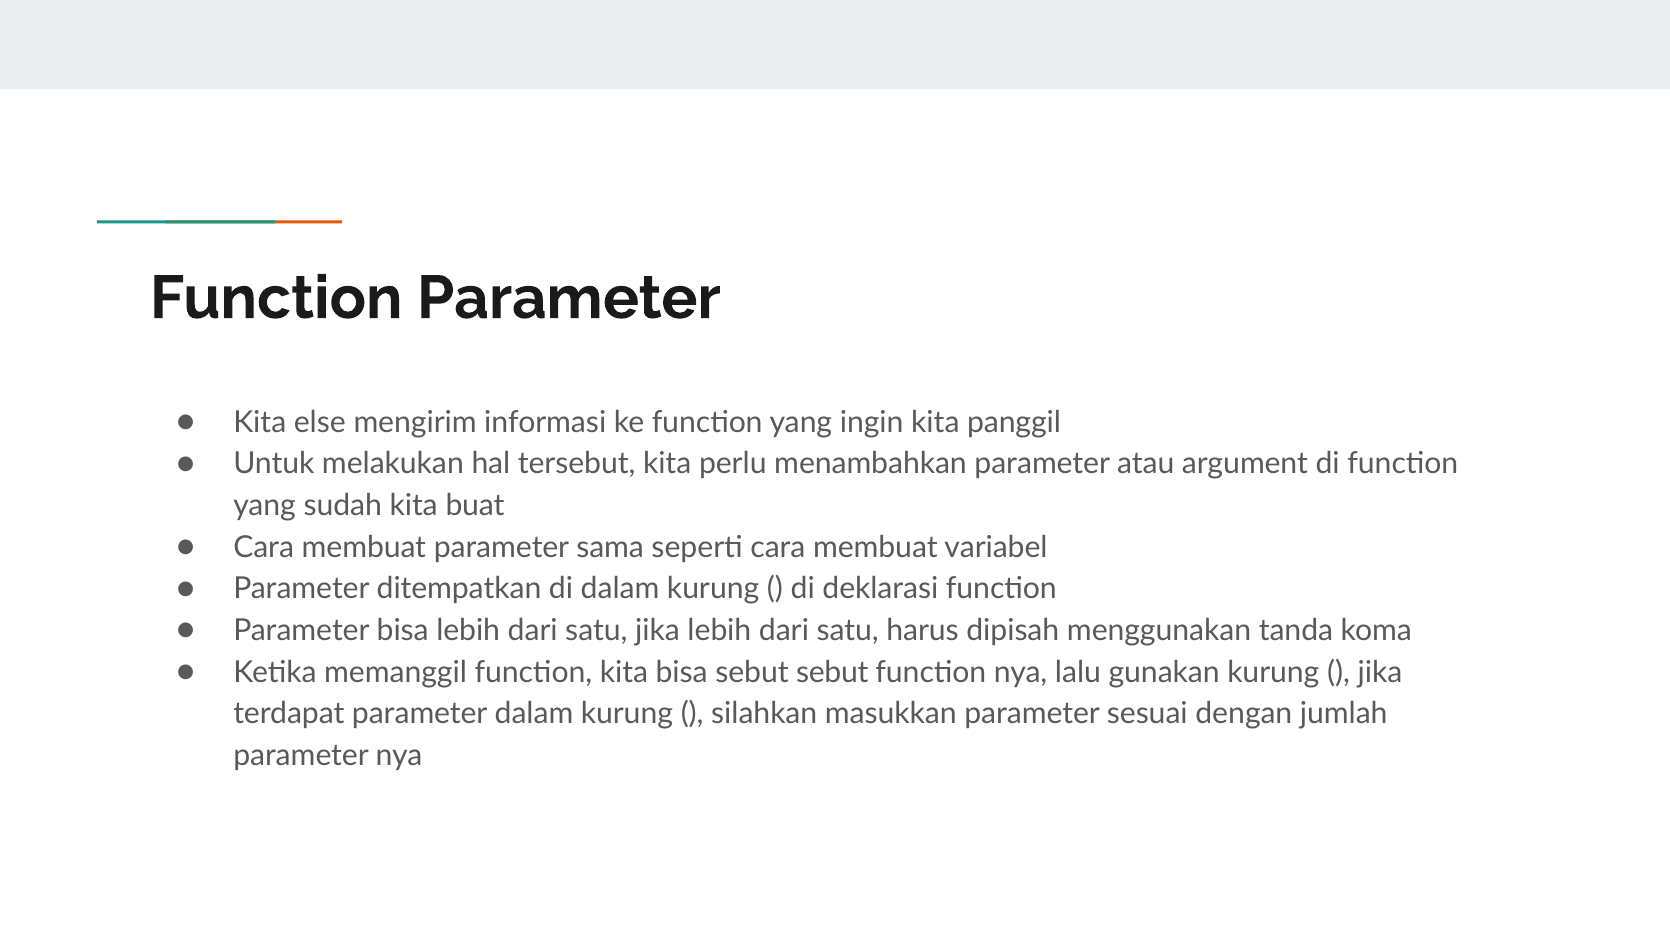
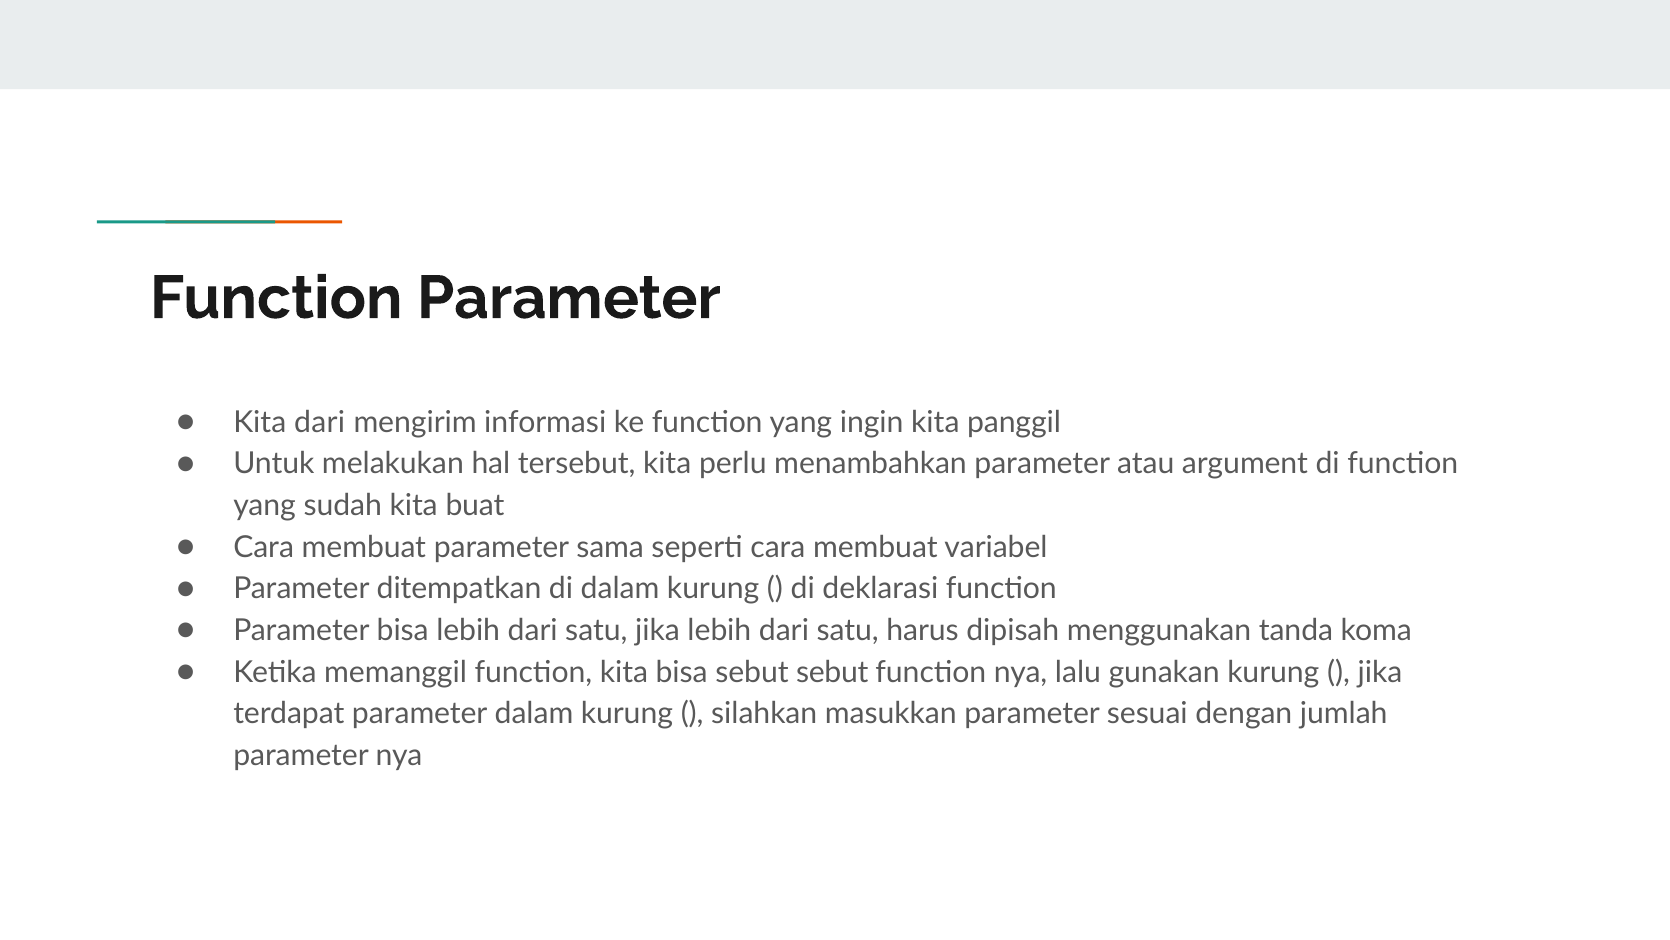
Kita else: else -> dari
